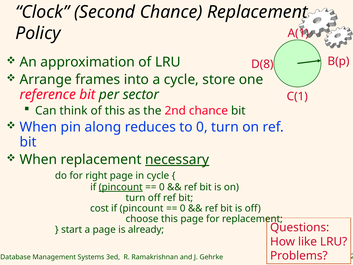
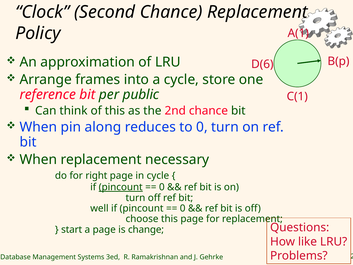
D(8: D(8 -> D(6
sector: sector -> public
necessary underline: present -> none
cost: cost -> well
already: already -> change
